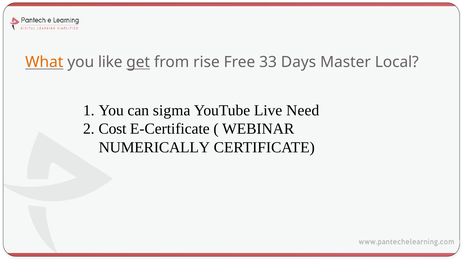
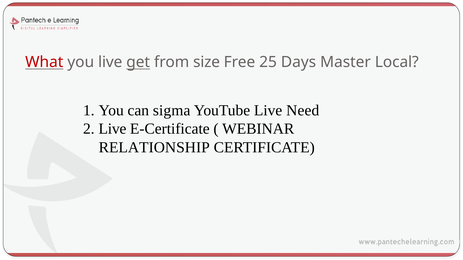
What colour: orange -> red
you like: like -> live
rise: rise -> size
33: 33 -> 25
Cost at (112, 129): Cost -> Live
NUMERICALLY: NUMERICALLY -> RELATIONSHIP
